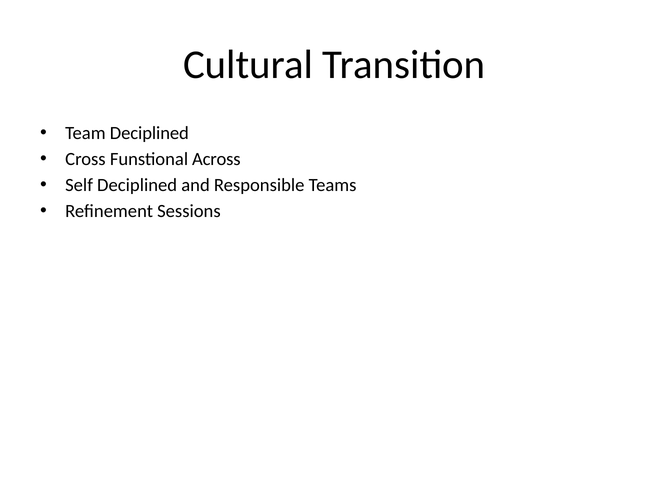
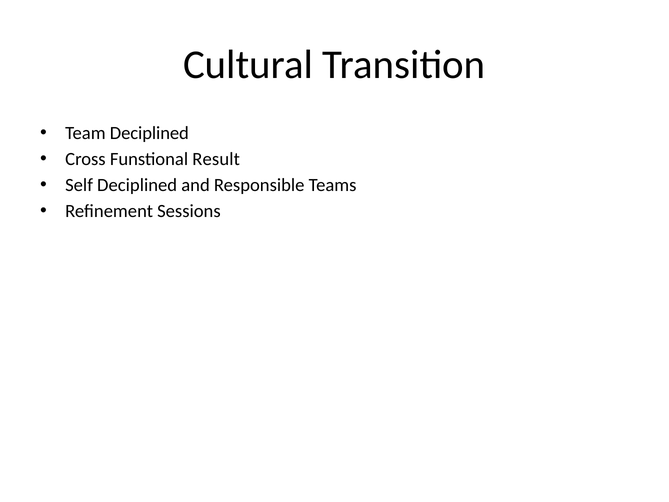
Across: Across -> Result
